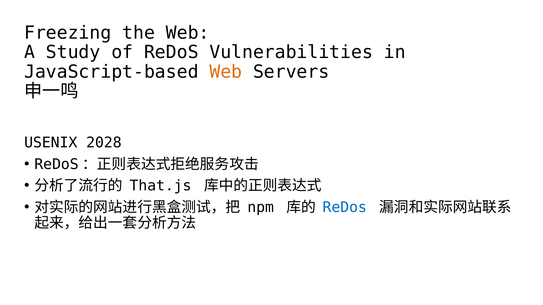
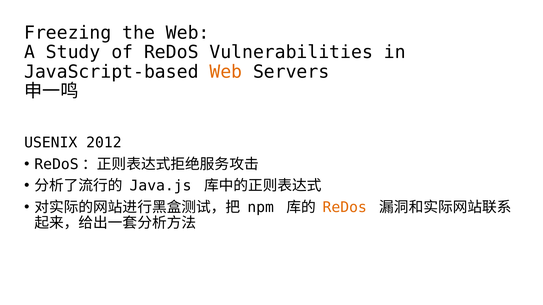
2028: 2028 -> 2012
That.js: That.js -> Java.js
ReDos at (345, 207) colour: blue -> orange
